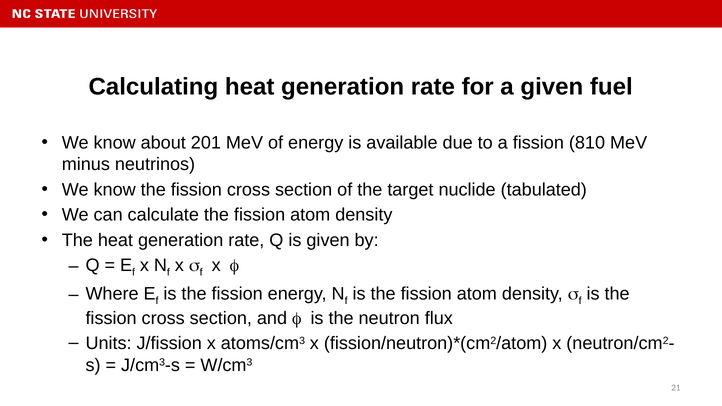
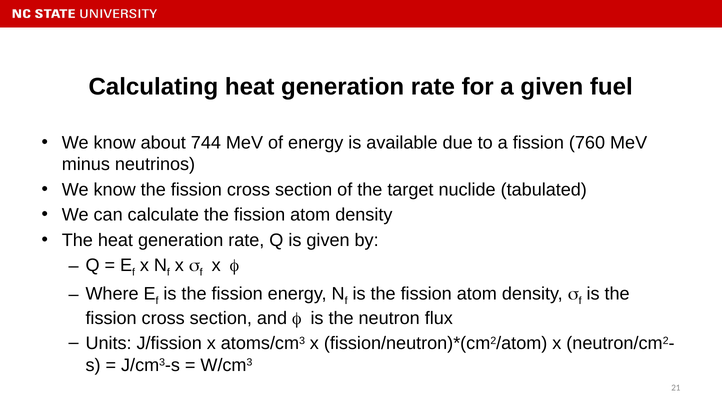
201: 201 -> 744
810: 810 -> 760
